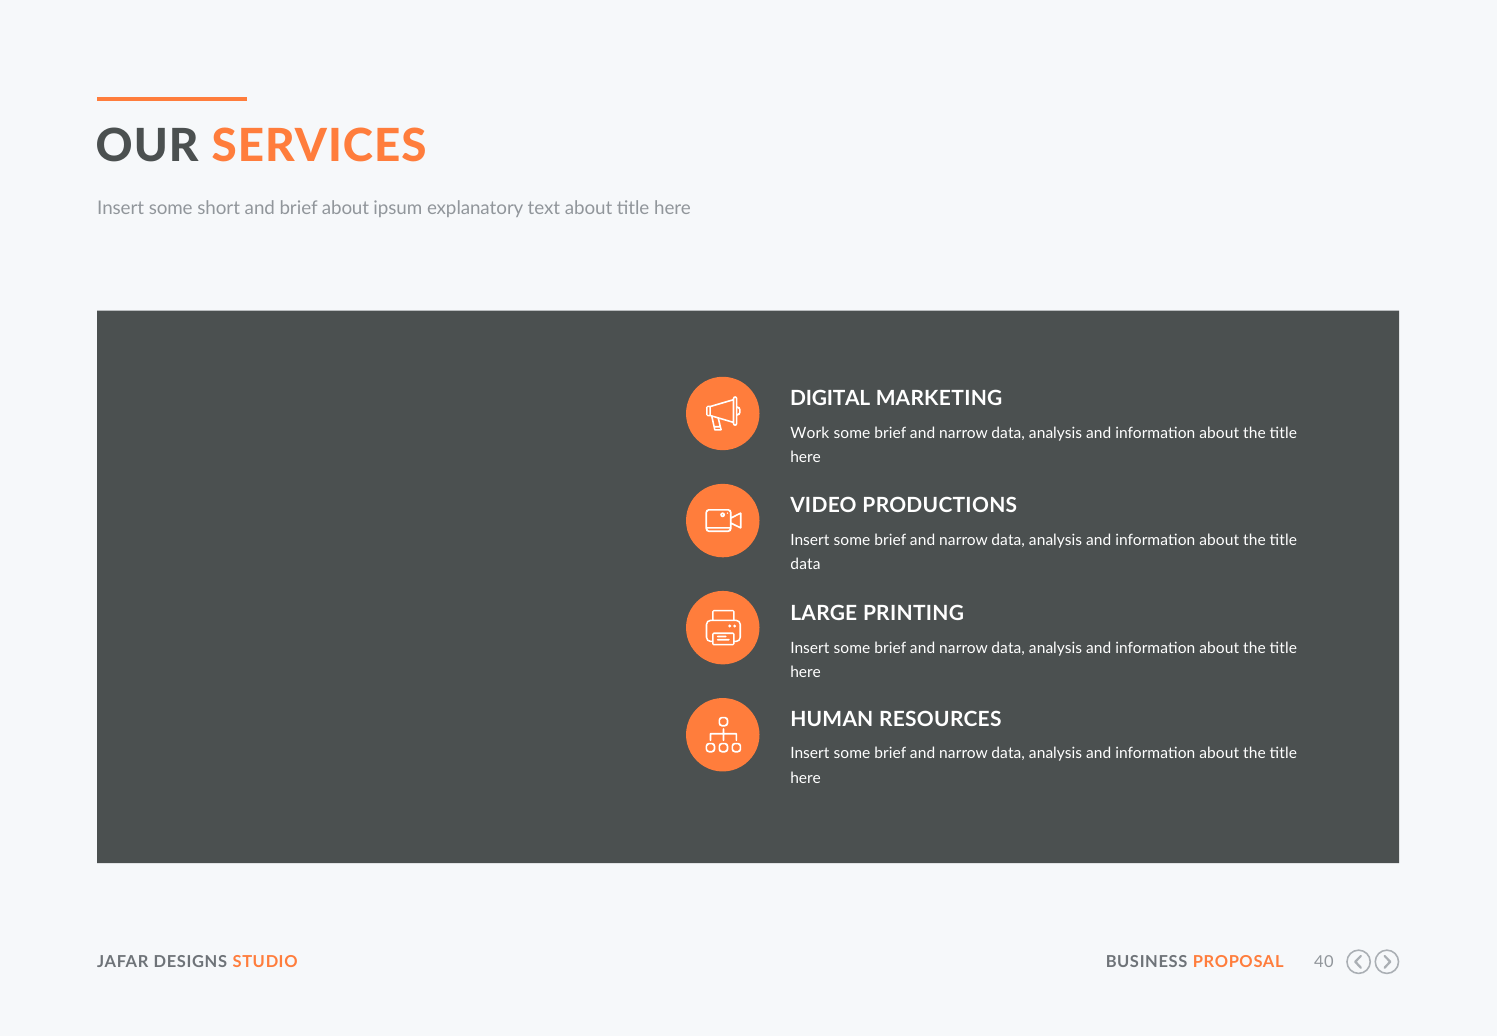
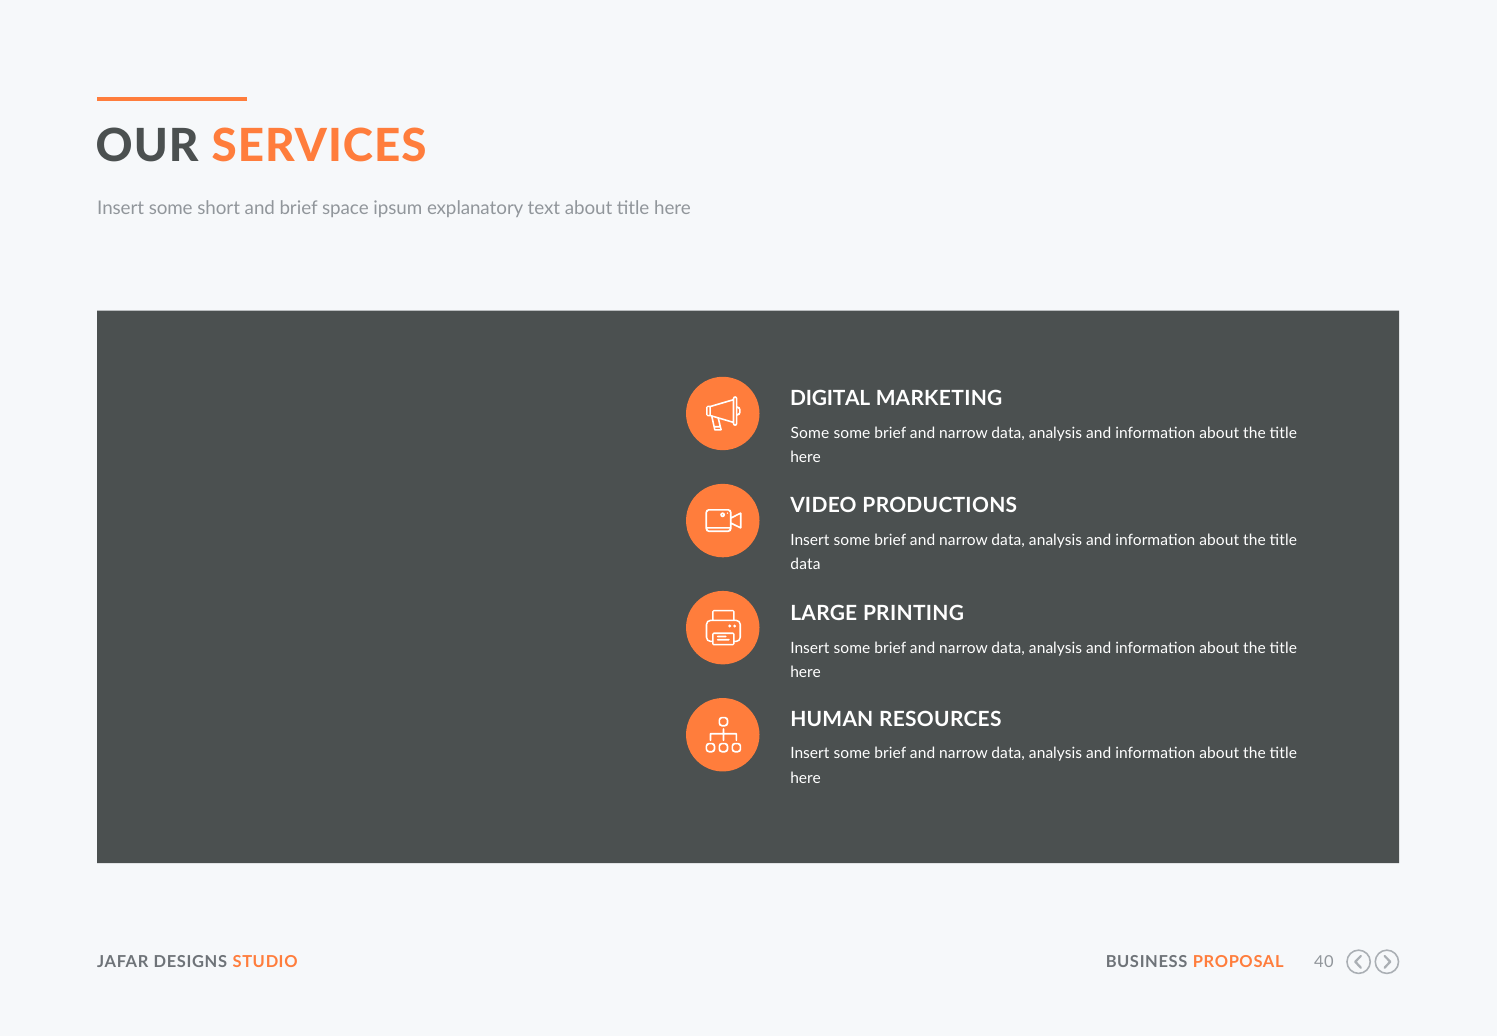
brief about: about -> space
Work at (810, 434): Work -> Some
